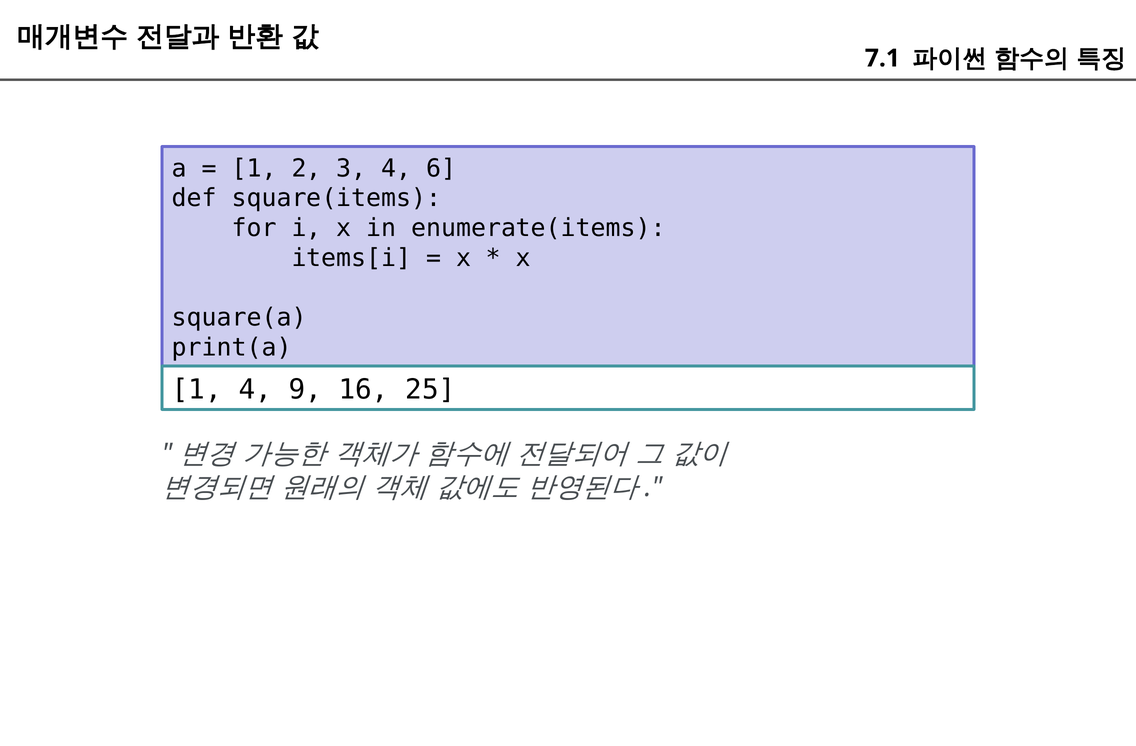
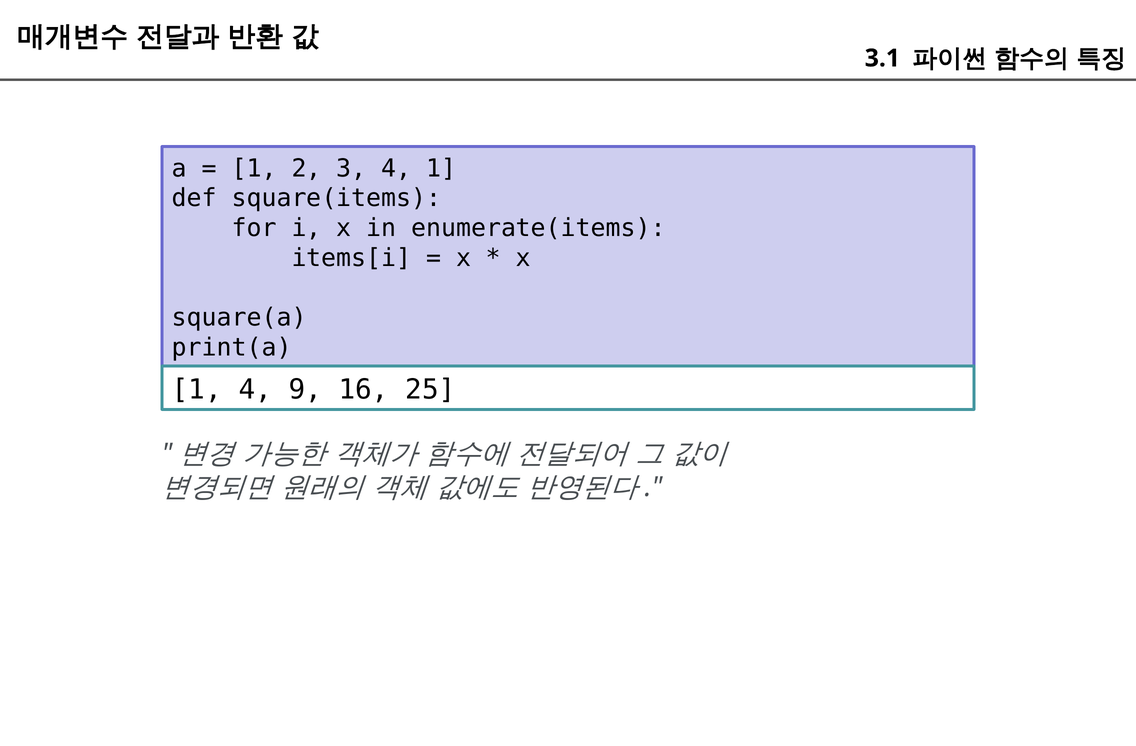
7.1: 7.1 -> 3.1
4 6: 6 -> 1
